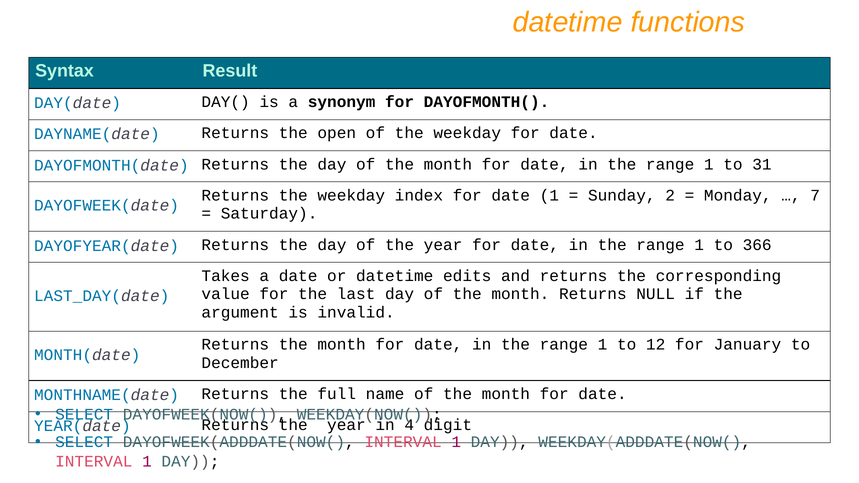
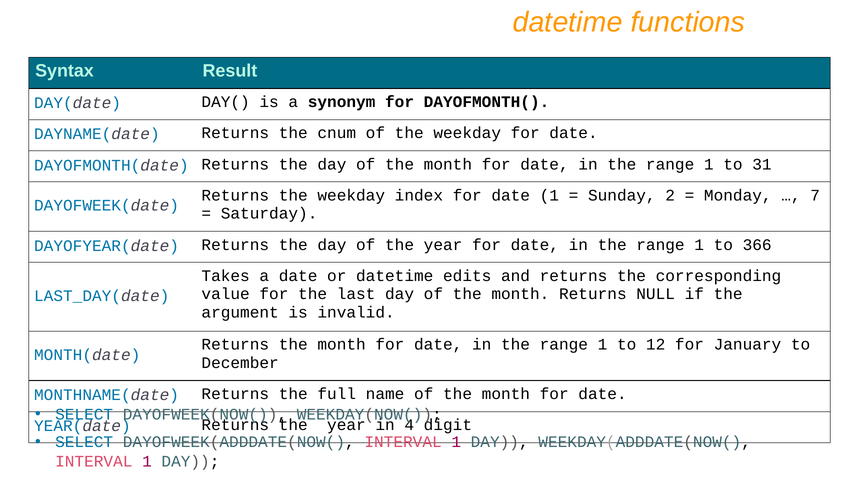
open: open -> cnum
